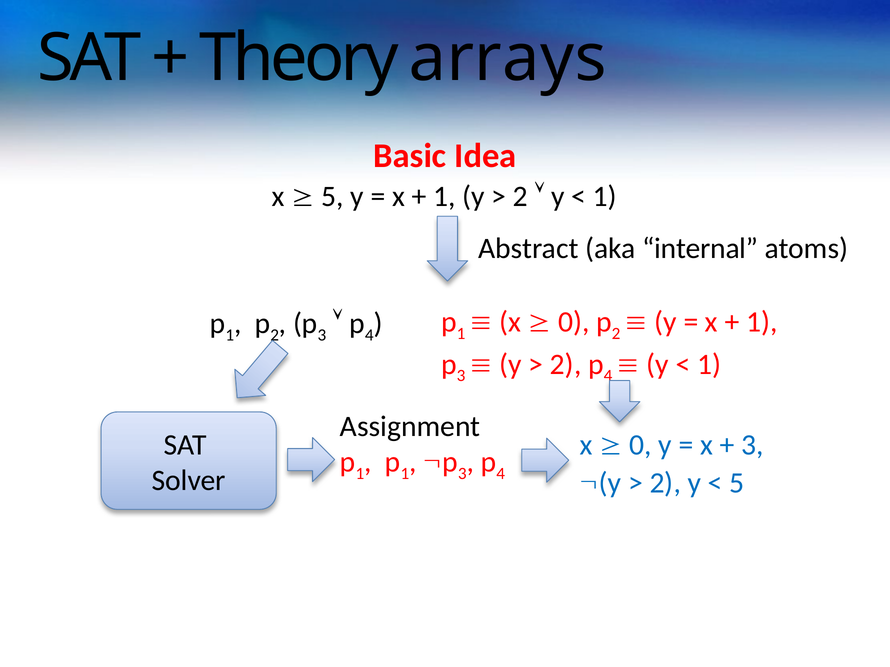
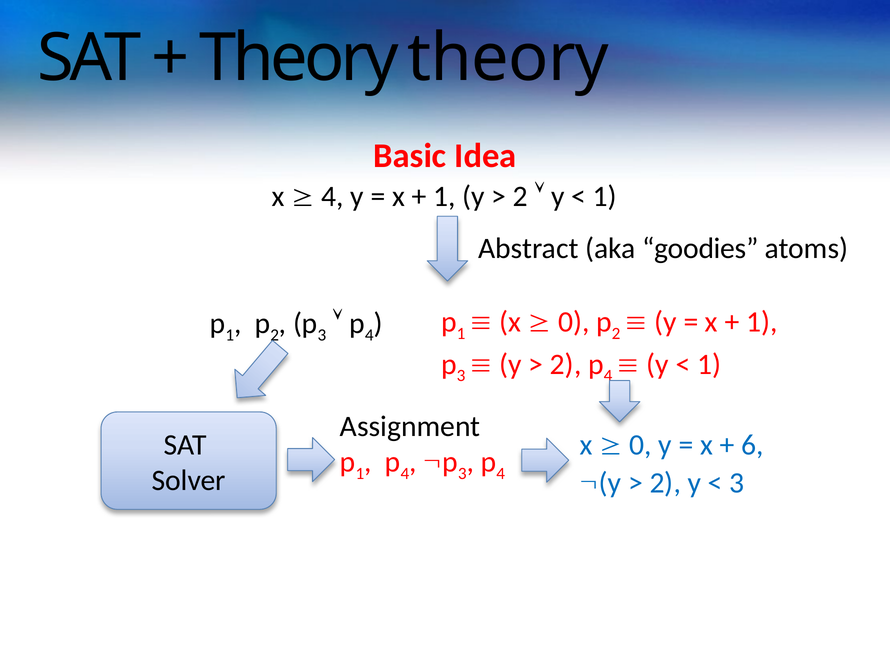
Theory arrays: arrays -> theory
5 at (333, 196): 5 -> 4
internal: internal -> goodies
3 at (752, 445): 3 -> 6
1 at (405, 474): 1 -> 4
5 at (737, 483): 5 -> 3
